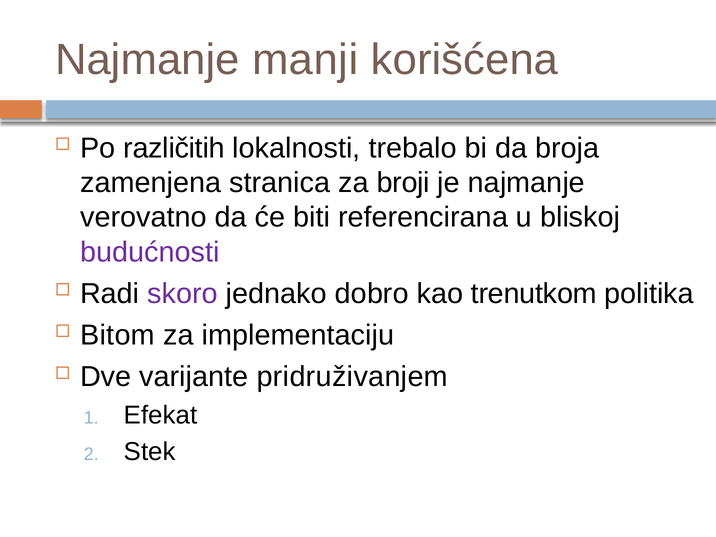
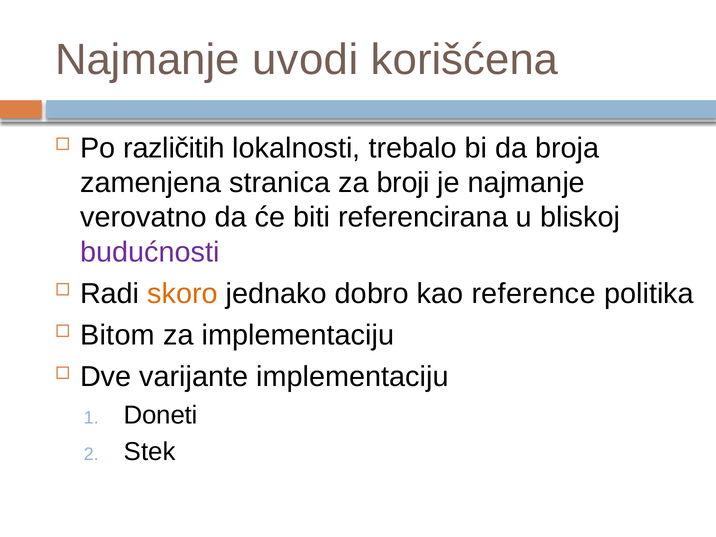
manji: manji -> uvodi
skoro colour: purple -> orange
trenutkom: trenutkom -> reference
varijante pridruživanjem: pridruživanjem -> implementaciju
Efekat: Efekat -> Doneti
